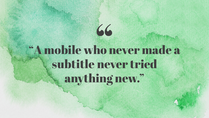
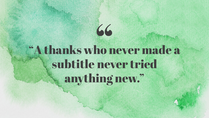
mobile: mobile -> thanks
